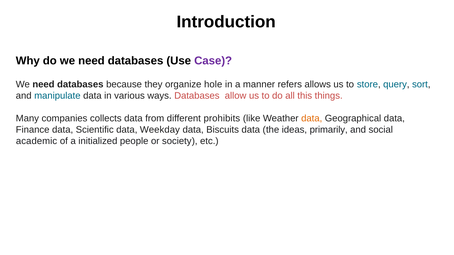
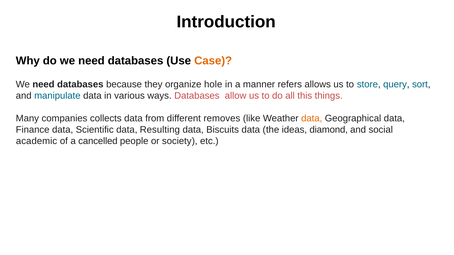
Case colour: purple -> orange
prohibits: prohibits -> removes
Weekday: Weekday -> Resulting
primarily: primarily -> diamond
initialized: initialized -> cancelled
